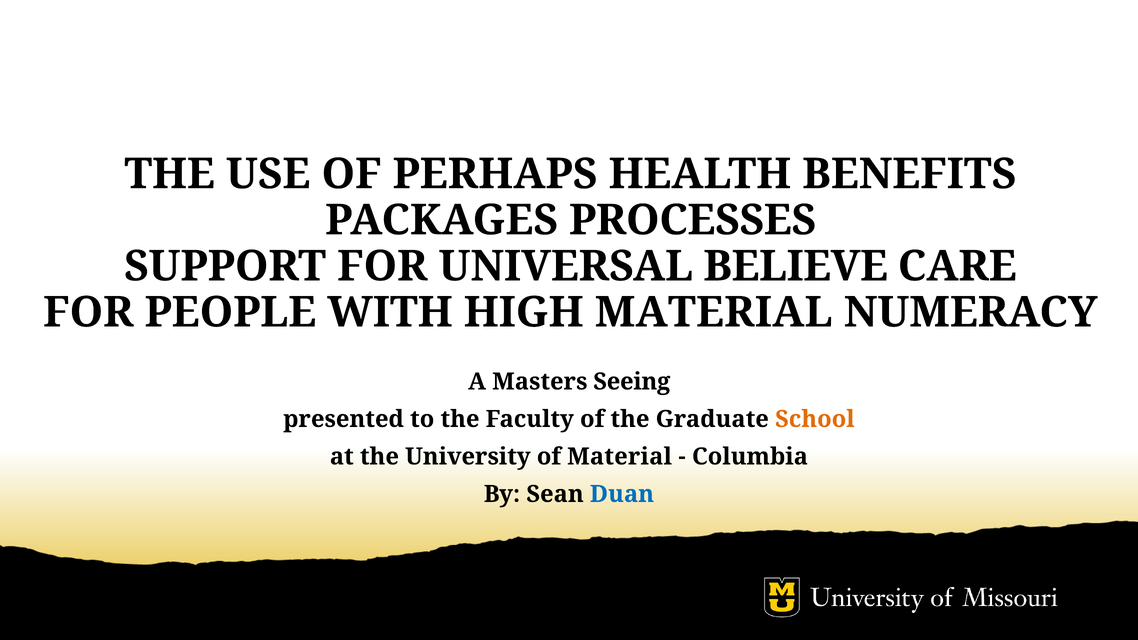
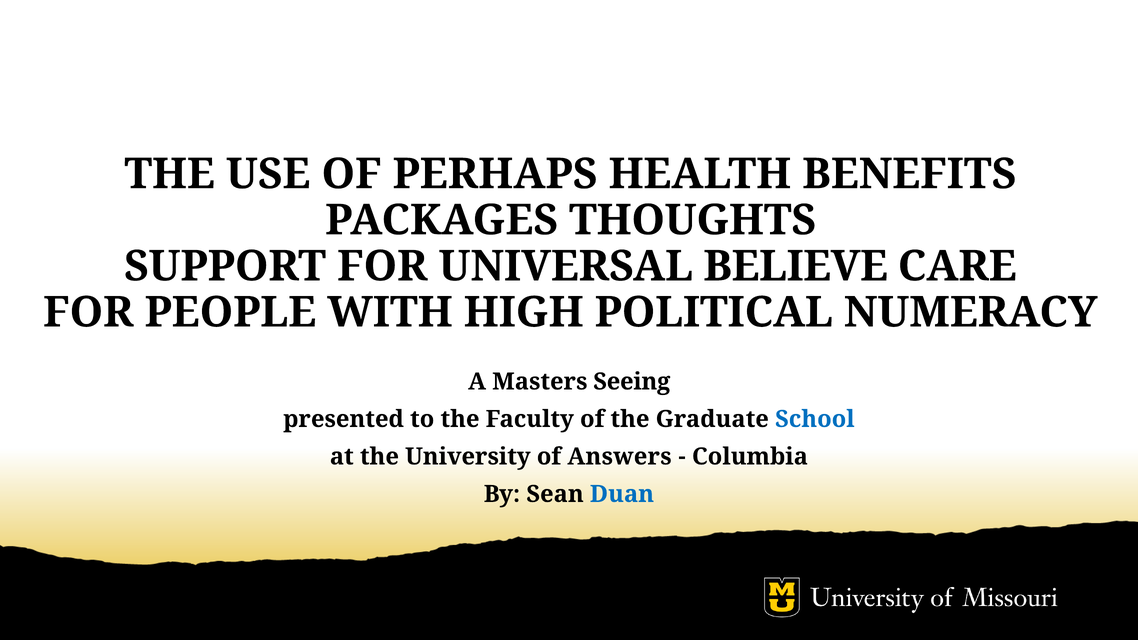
PROCESSES: PROCESSES -> THOUGHTS
HIGH MATERIAL: MATERIAL -> POLITICAL
School colour: orange -> blue
of Material: Material -> Answers
